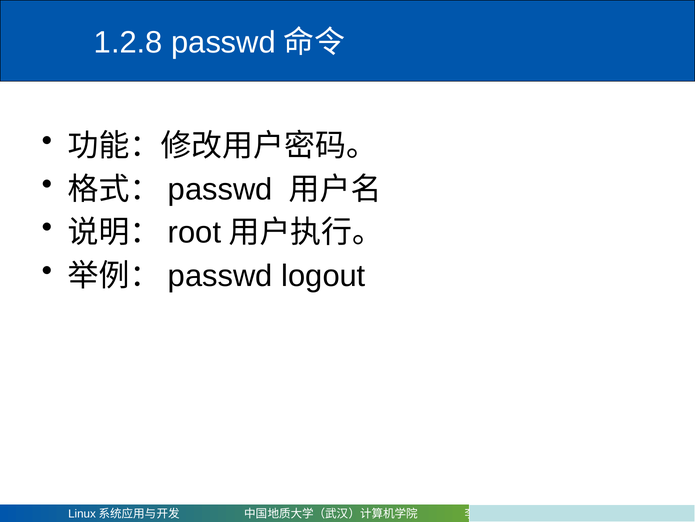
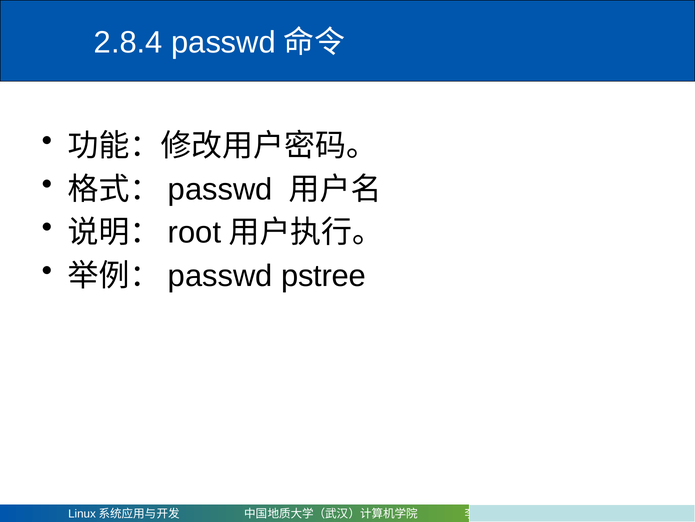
1.2.8: 1.2.8 -> 2.8.4
logout: logout -> pstree
